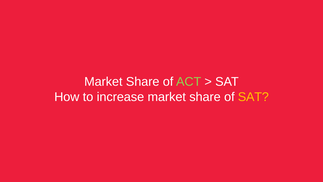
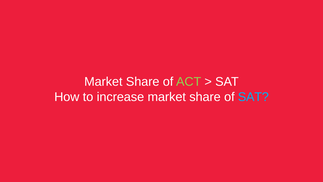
SAT at (253, 97) colour: yellow -> light blue
